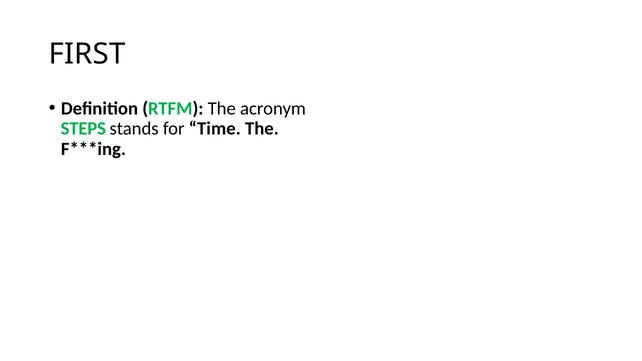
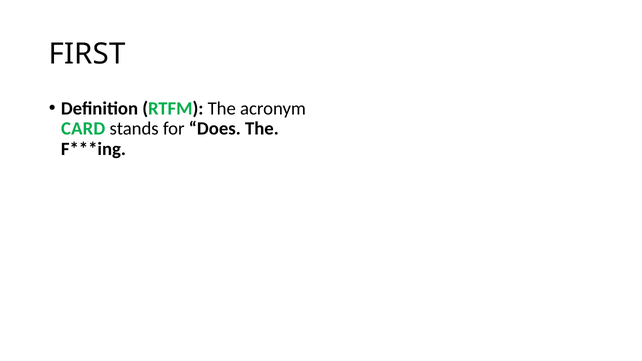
STEPS: STEPS -> CARD
Time: Time -> Does
